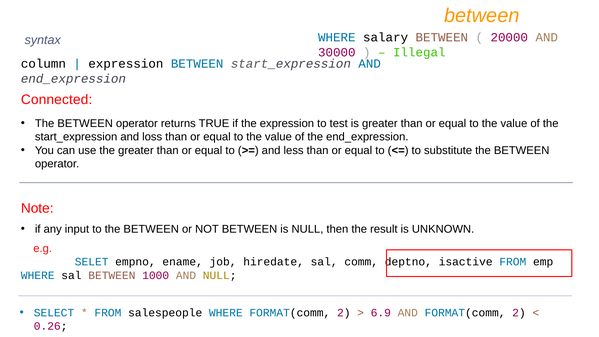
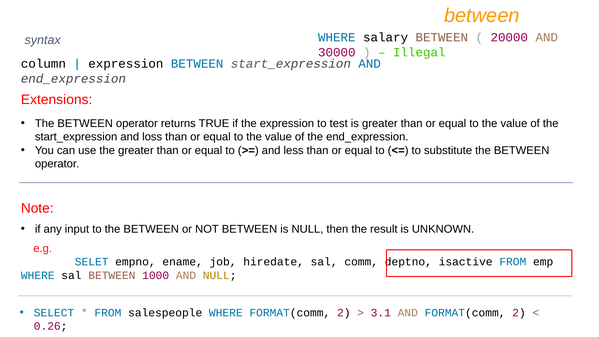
Connected: Connected -> Extensions
6.9: 6.9 -> 3.1
